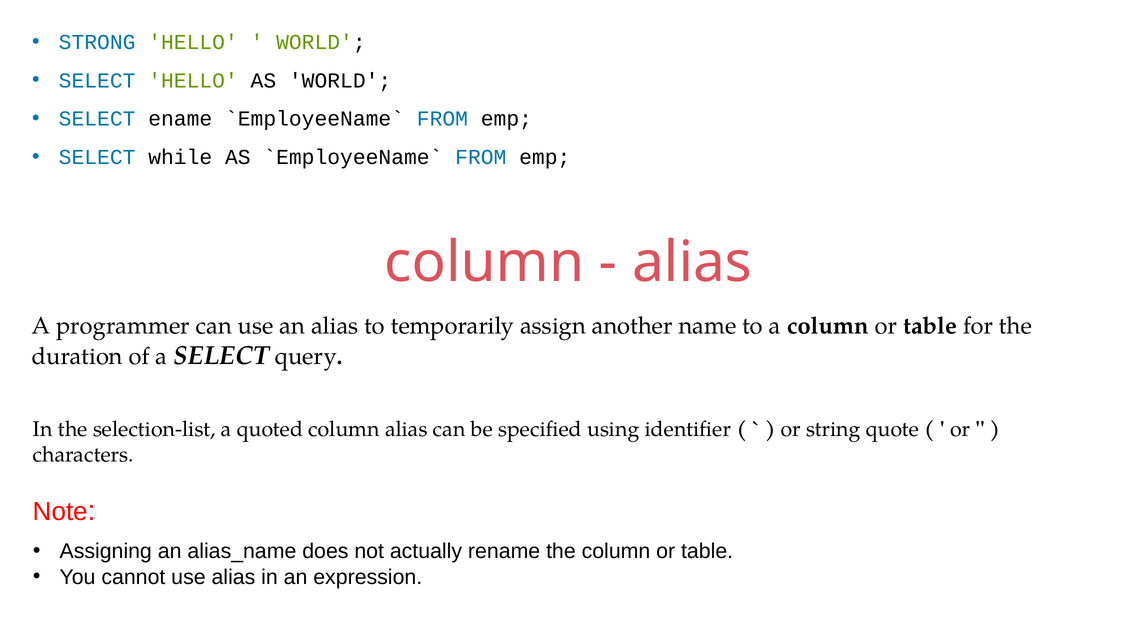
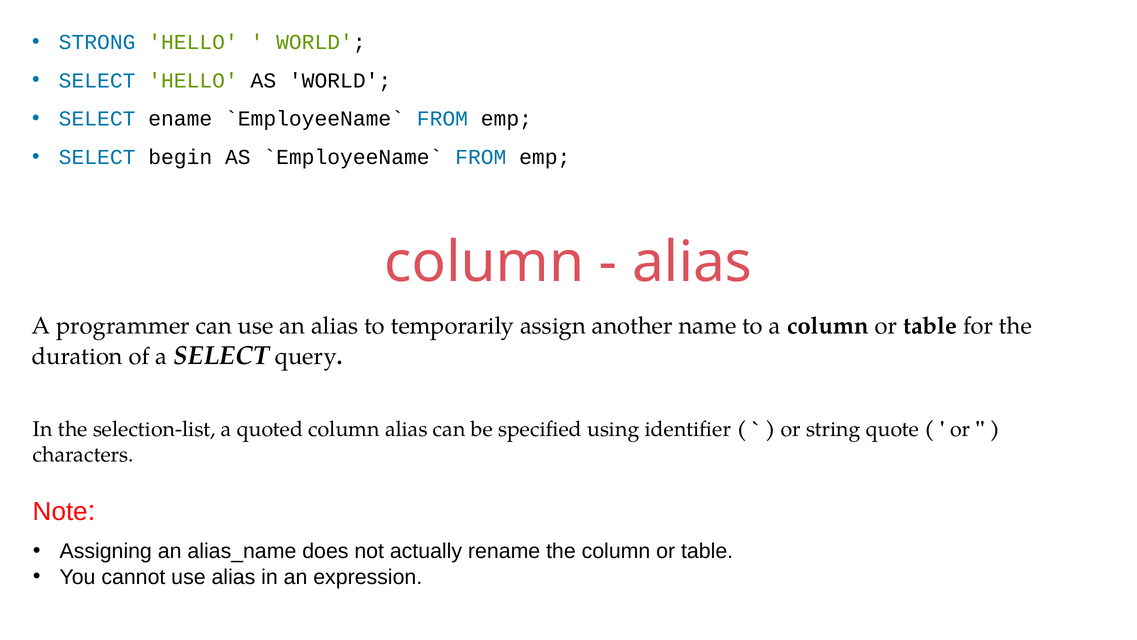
while: while -> begin
